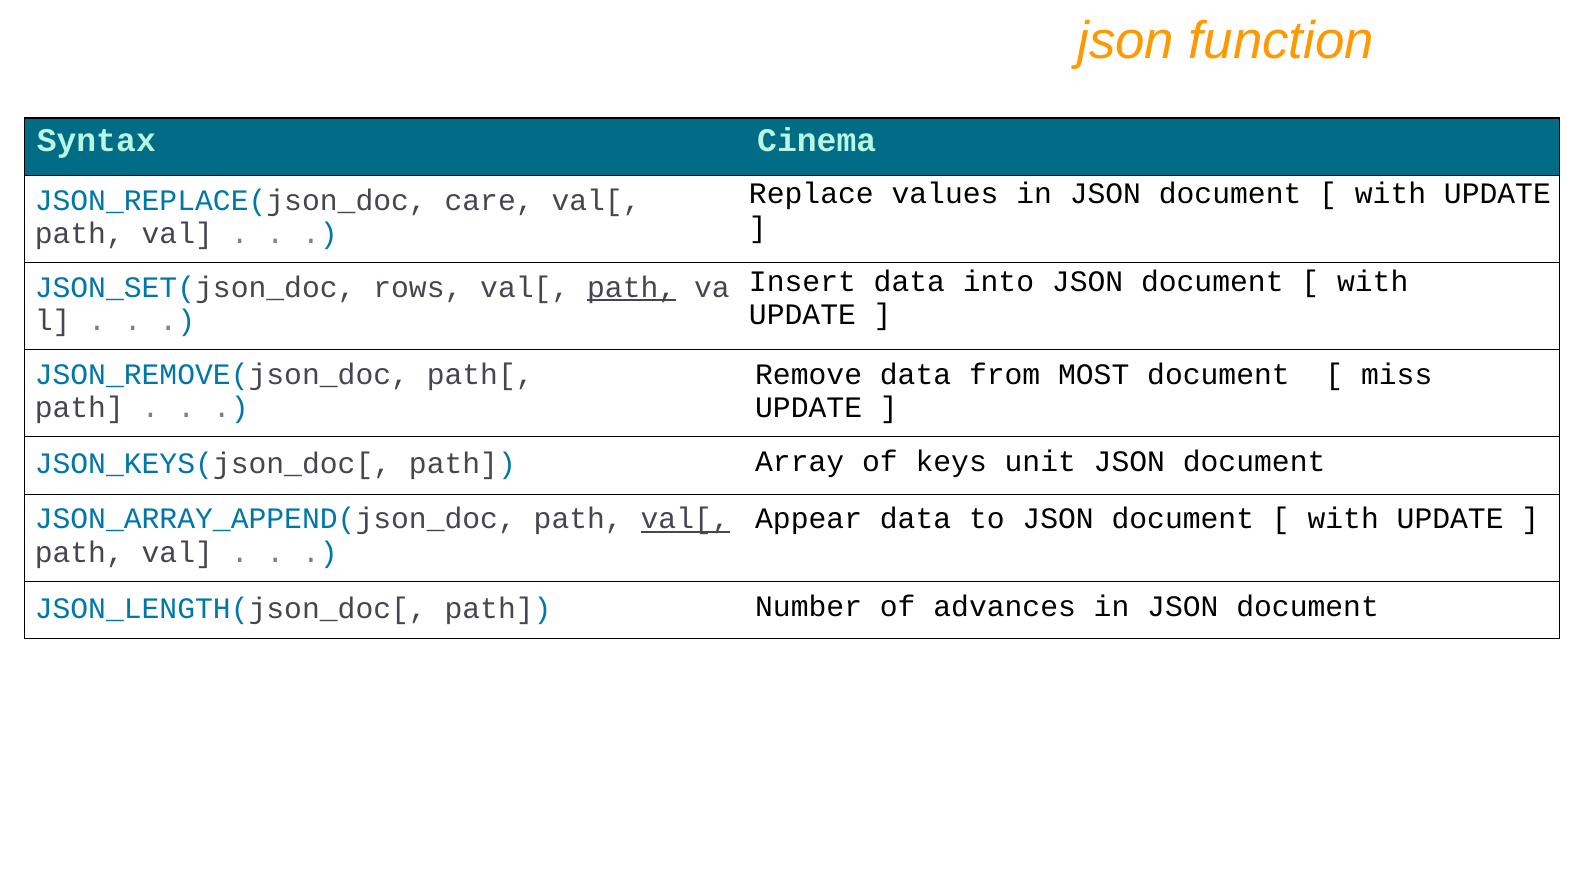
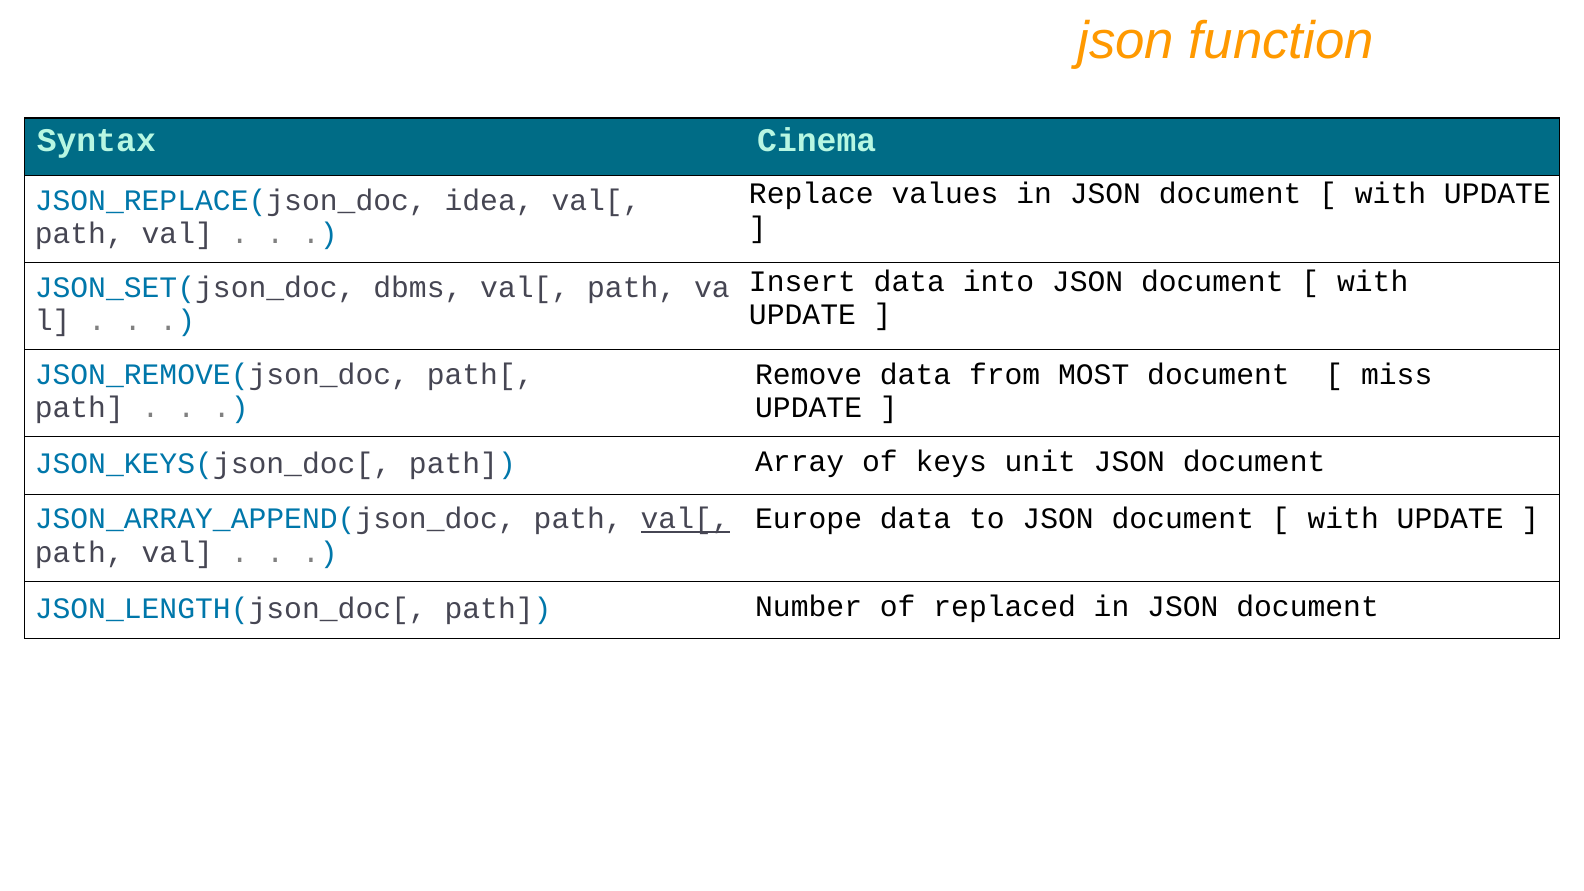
care: care -> idea
rows: rows -> dbms
path at (632, 287) underline: present -> none
Appear: Appear -> Europe
advances: advances -> replaced
